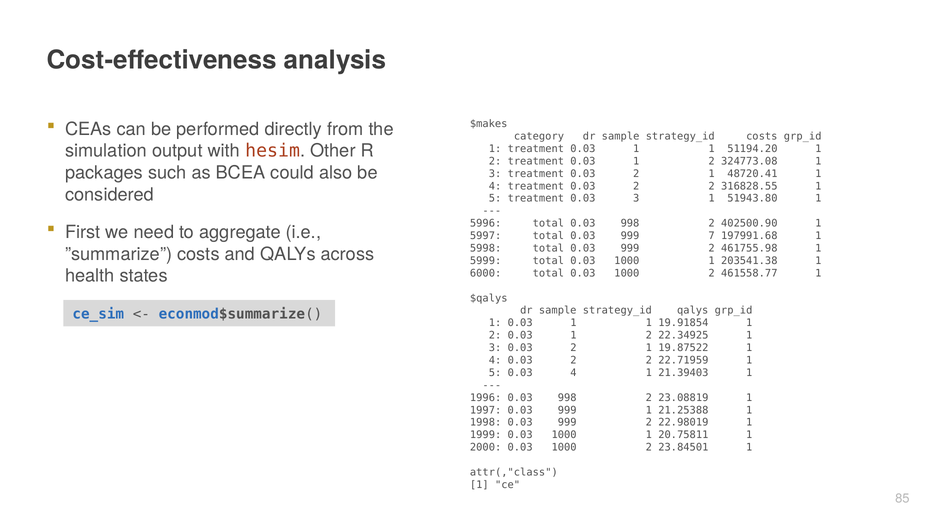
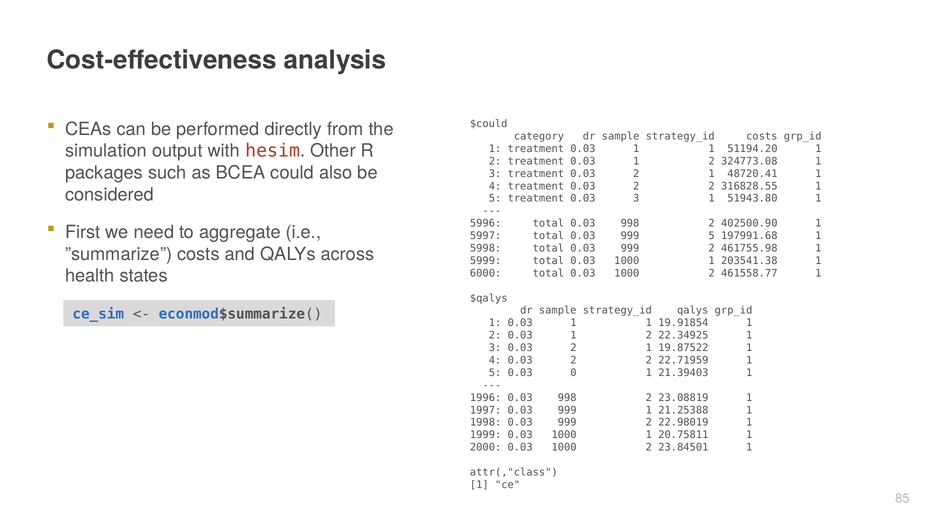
$makes: $makes -> $could
999 7: 7 -> 5
0.03 4: 4 -> 0
